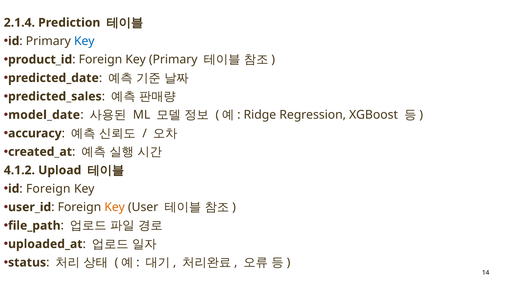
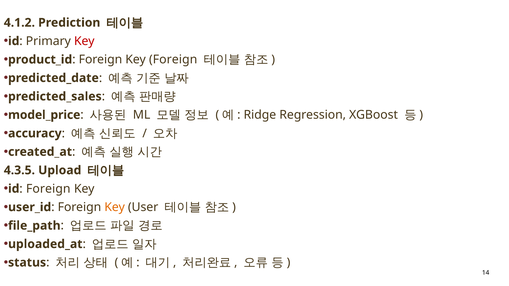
2.1.4: 2.1.4 -> 4.1.2
Key at (84, 41) colour: blue -> red
Key Primary: Primary -> Foreign
model_date: model_date -> model_price
4.1.2: 4.1.2 -> 4.3.5
